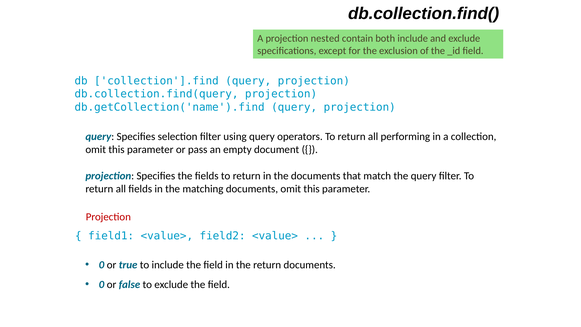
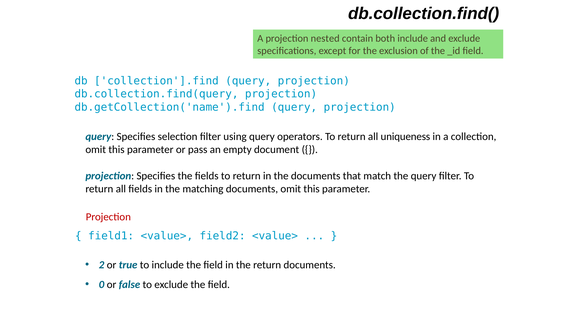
performing: performing -> uniqueness
0 at (102, 265): 0 -> 2
